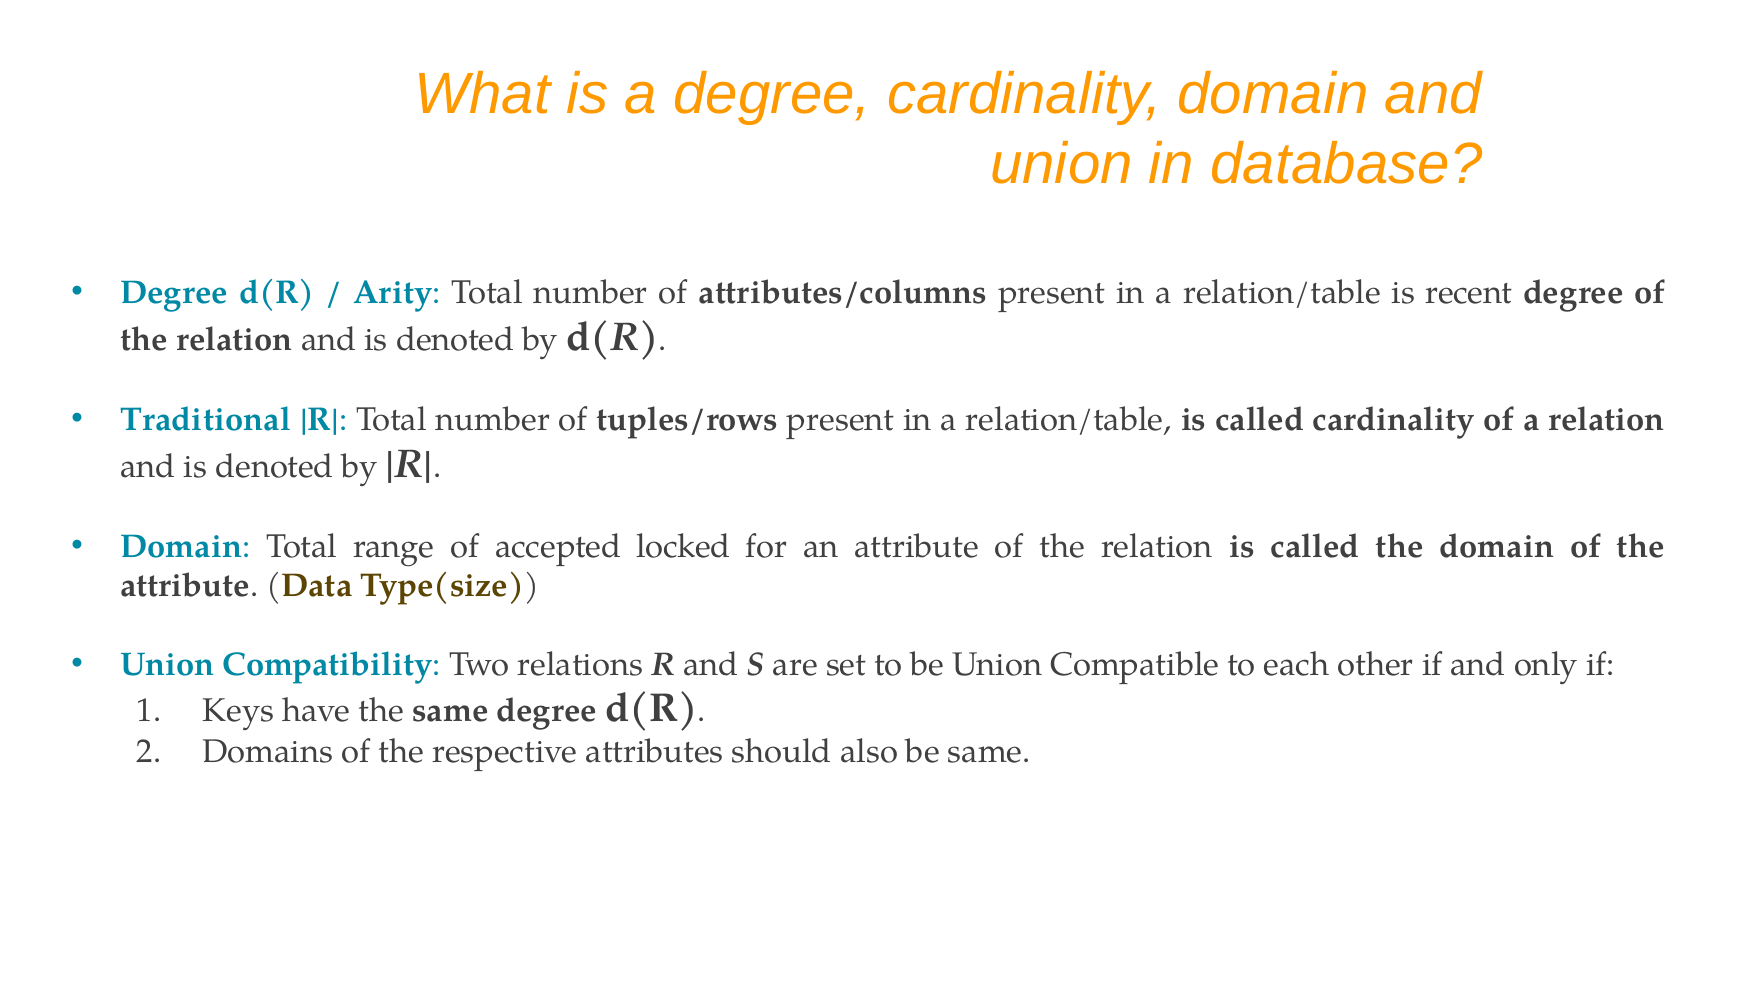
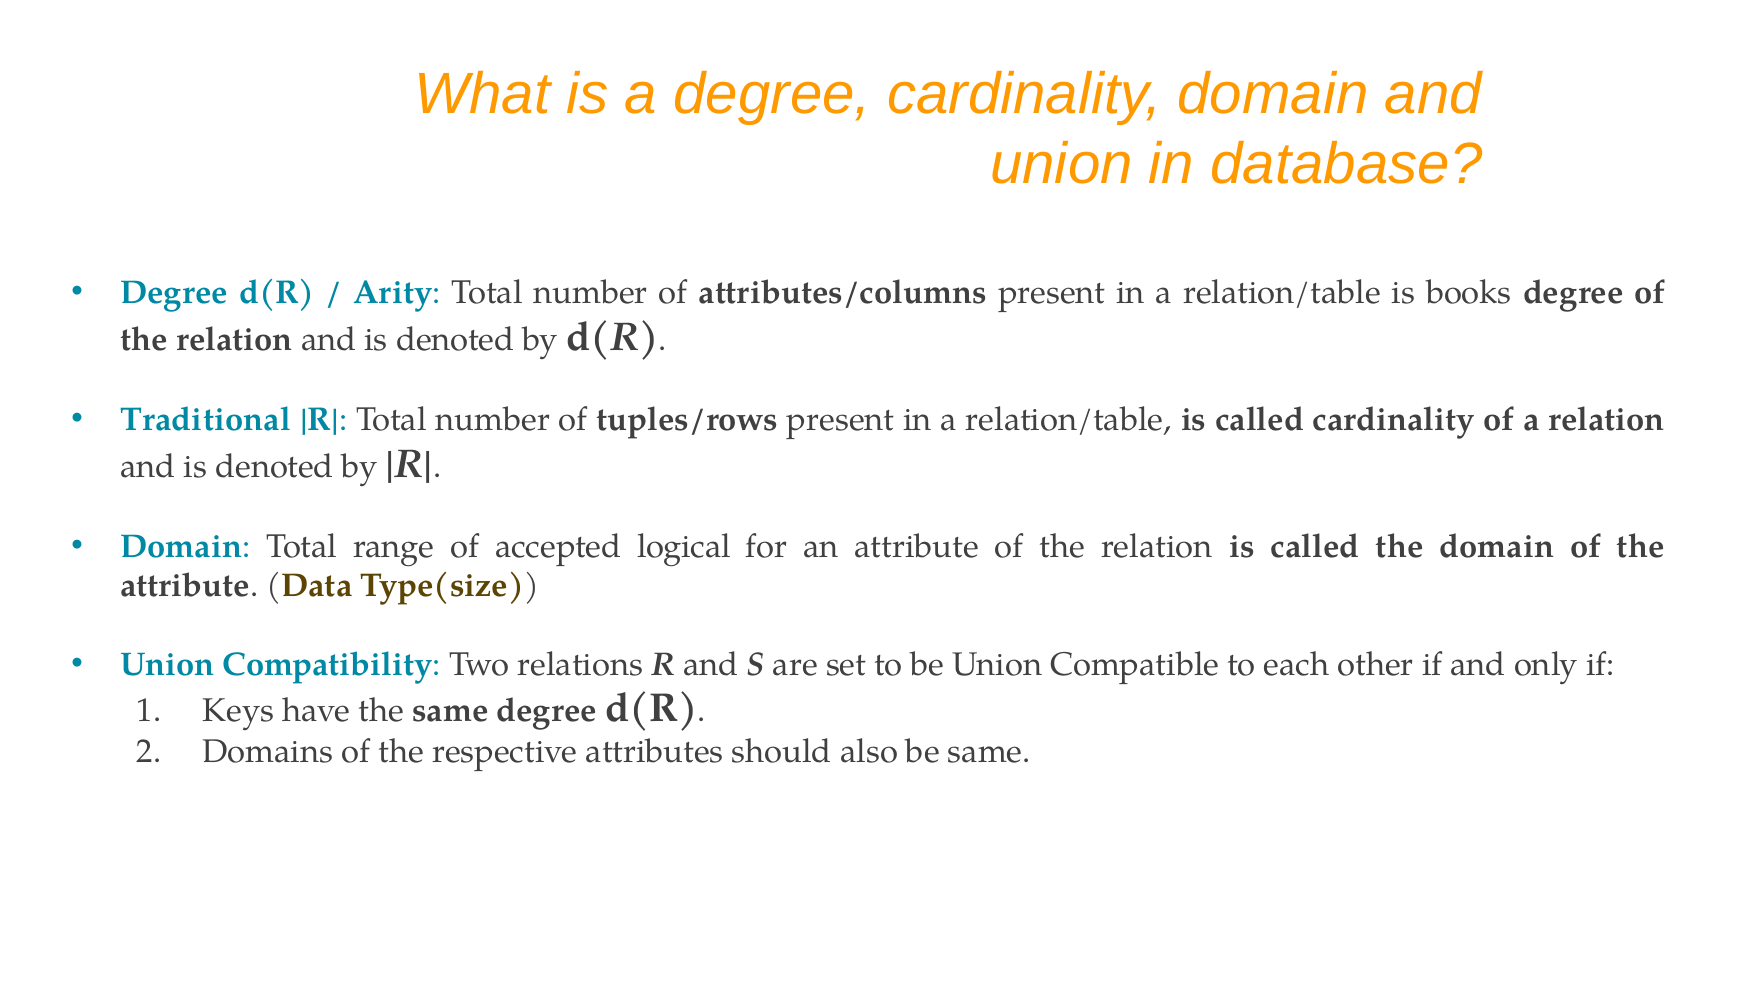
recent: recent -> books
locked: locked -> logical
